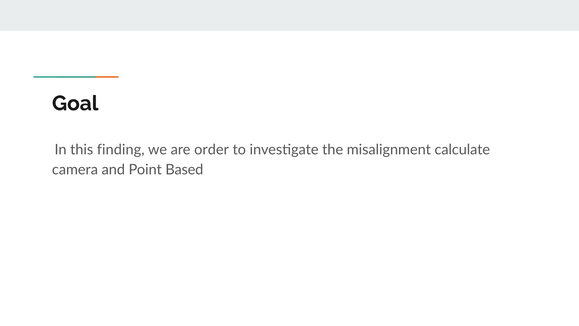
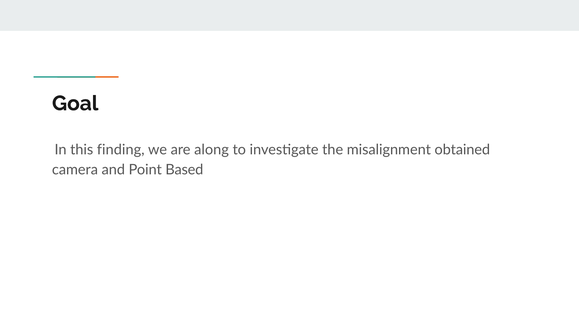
order: order -> along
calculate: calculate -> obtained
